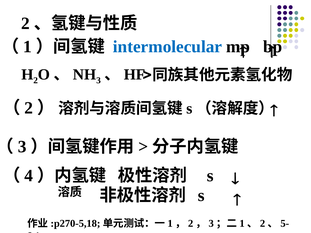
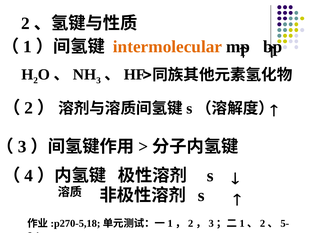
intermolecular colour: blue -> orange
